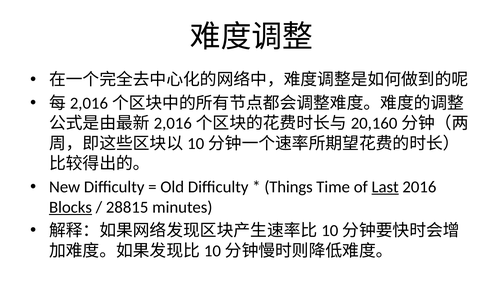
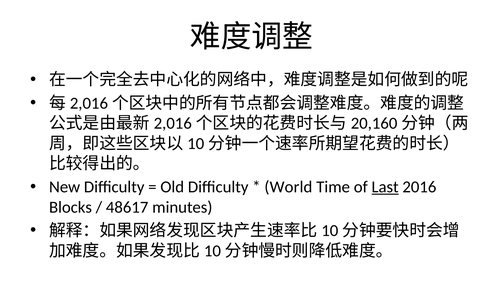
Things: Things -> World
Blocks underline: present -> none
28815: 28815 -> 48617
